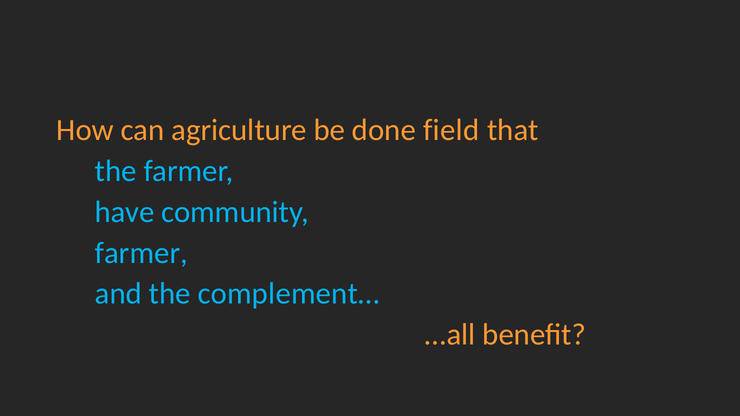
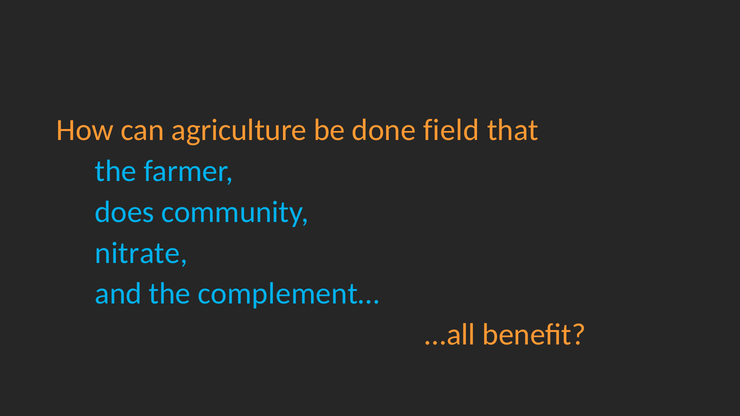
have: have -> does
farmer at (141, 253): farmer -> nitrate
